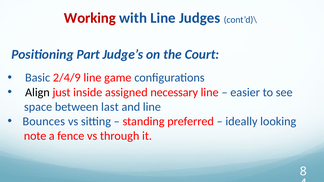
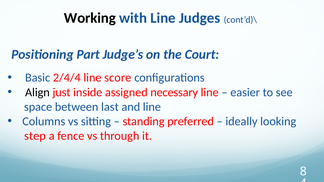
Working colour: red -> black
2/4/9: 2/4/9 -> 2/4/4
game: game -> score
Bounces: Bounces -> Columns
note: note -> step
